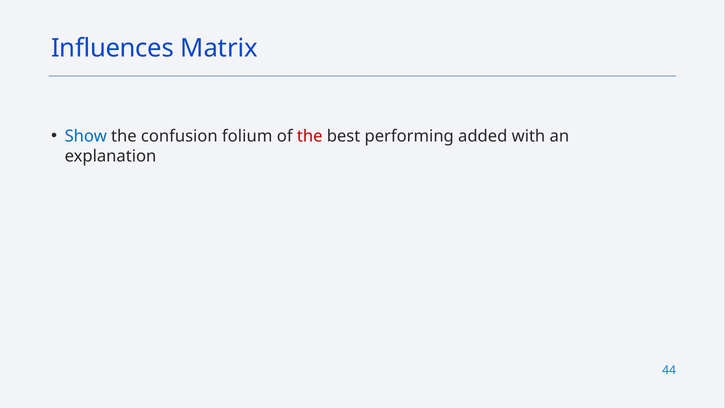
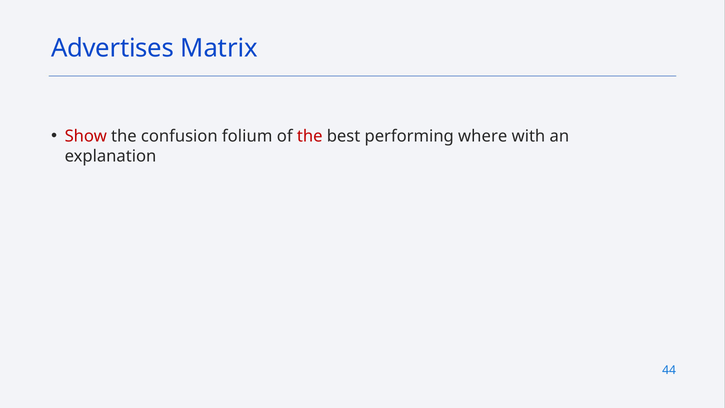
Influences: Influences -> Advertises
Show colour: blue -> red
added: added -> where
